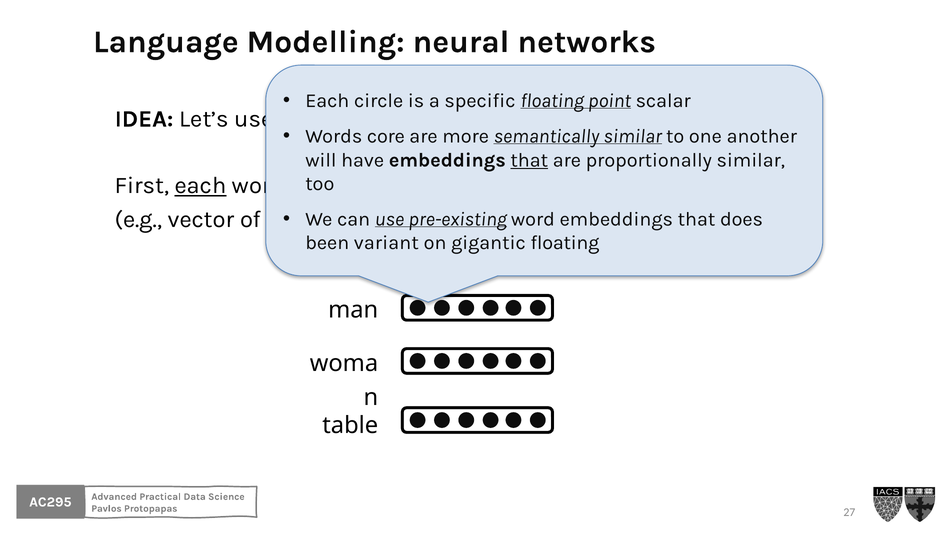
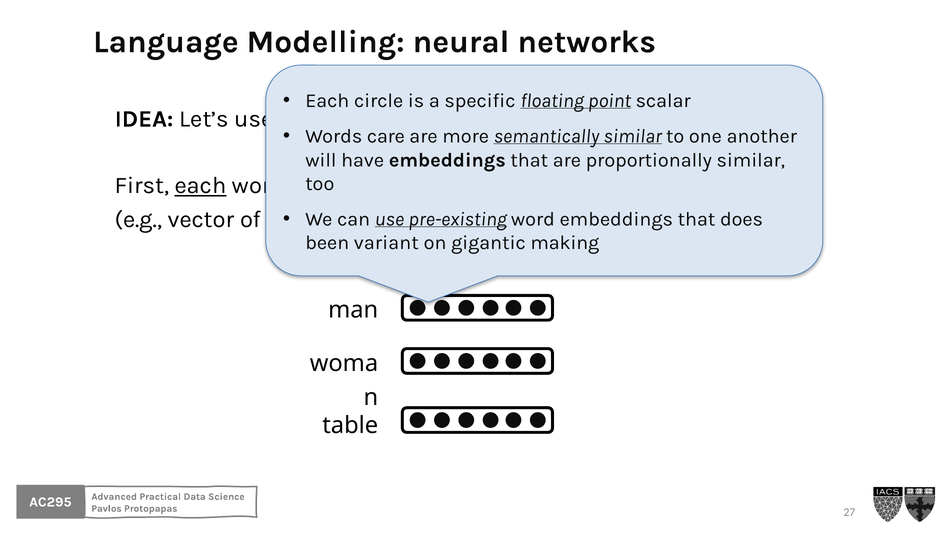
core: core -> care
that at (529, 160) underline: present -> none
gigantic floating: floating -> making
